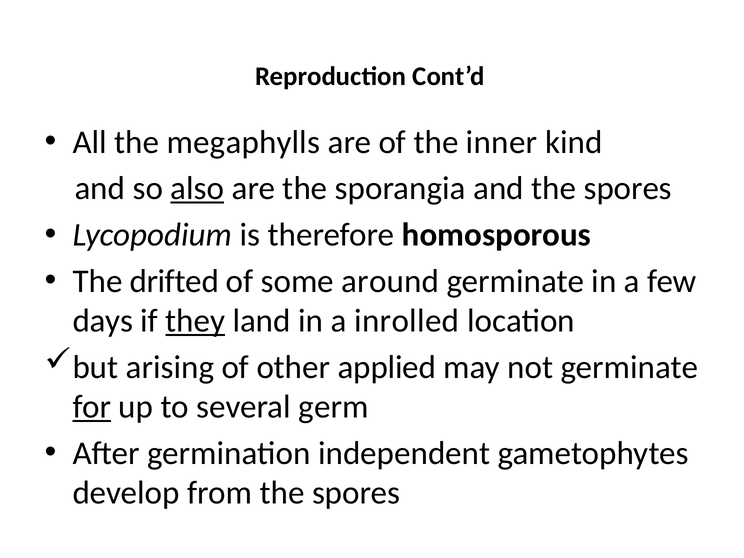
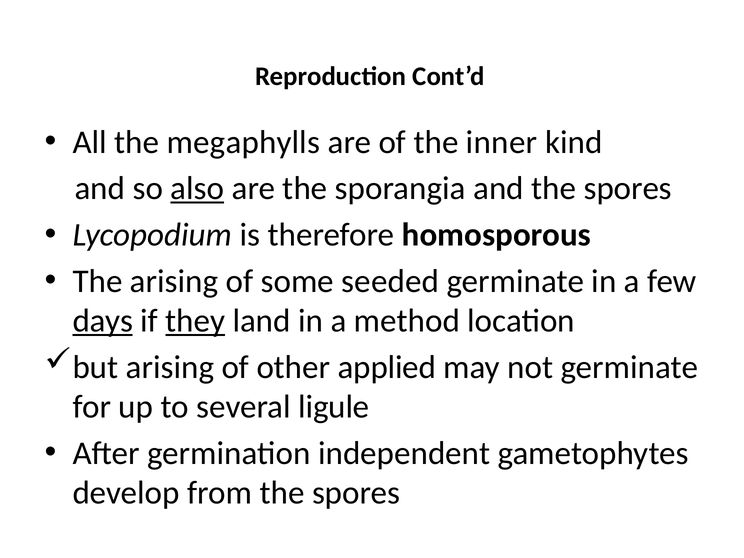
The drifted: drifted -> arising
around: around -> seeded
days underline: none -> present
inrolled: inrolled -> method
for underline: present -> none
germ: germ -> ligule
